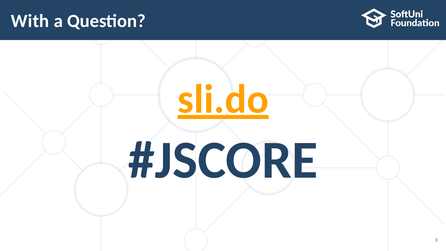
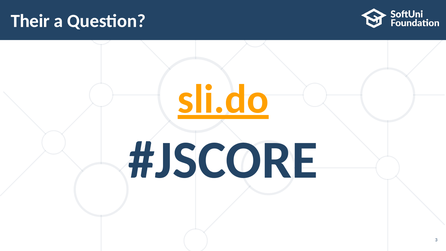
With: With -> Their
